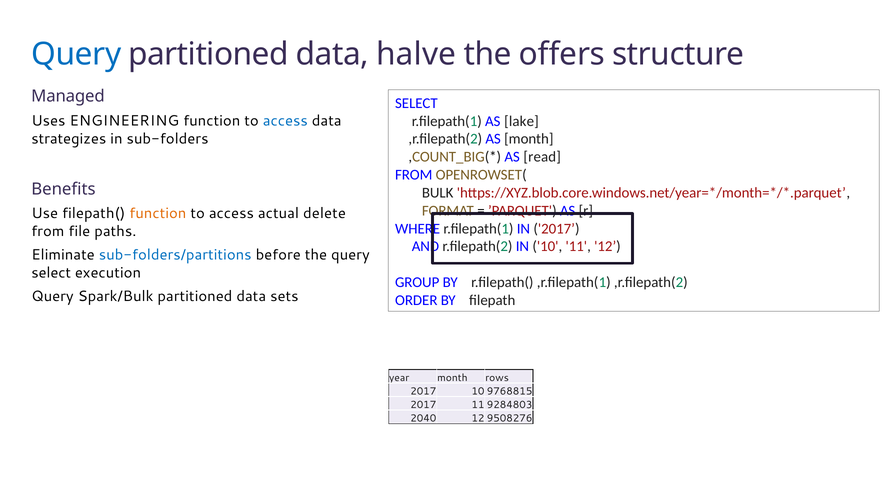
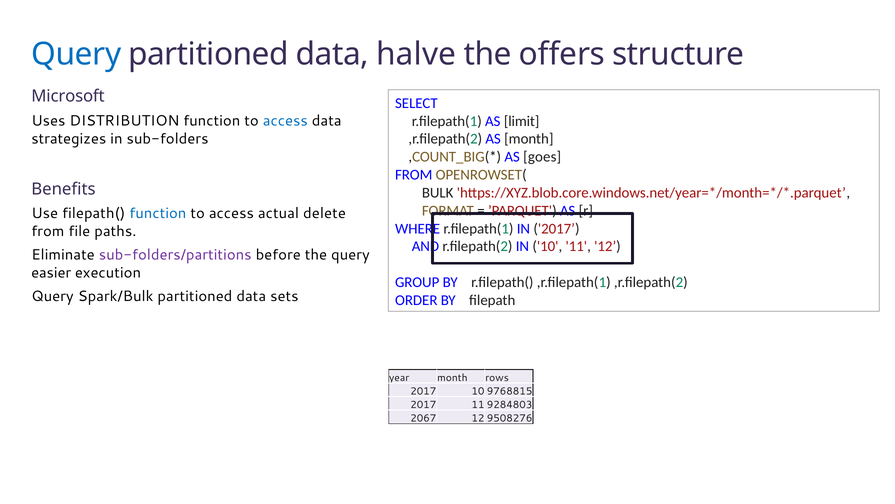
Managed: Managed -> Microsoft
ENGINEERING: ENGINEERING -> DISTRIBUTION
lake: lake -> limit
read: read -> goes
function at (158, 213) colour: orange -> blue
sub-folders/partitions colour: blue -> purple
select at (51, 273): select -> easier
2040: 2040 -> 2067
